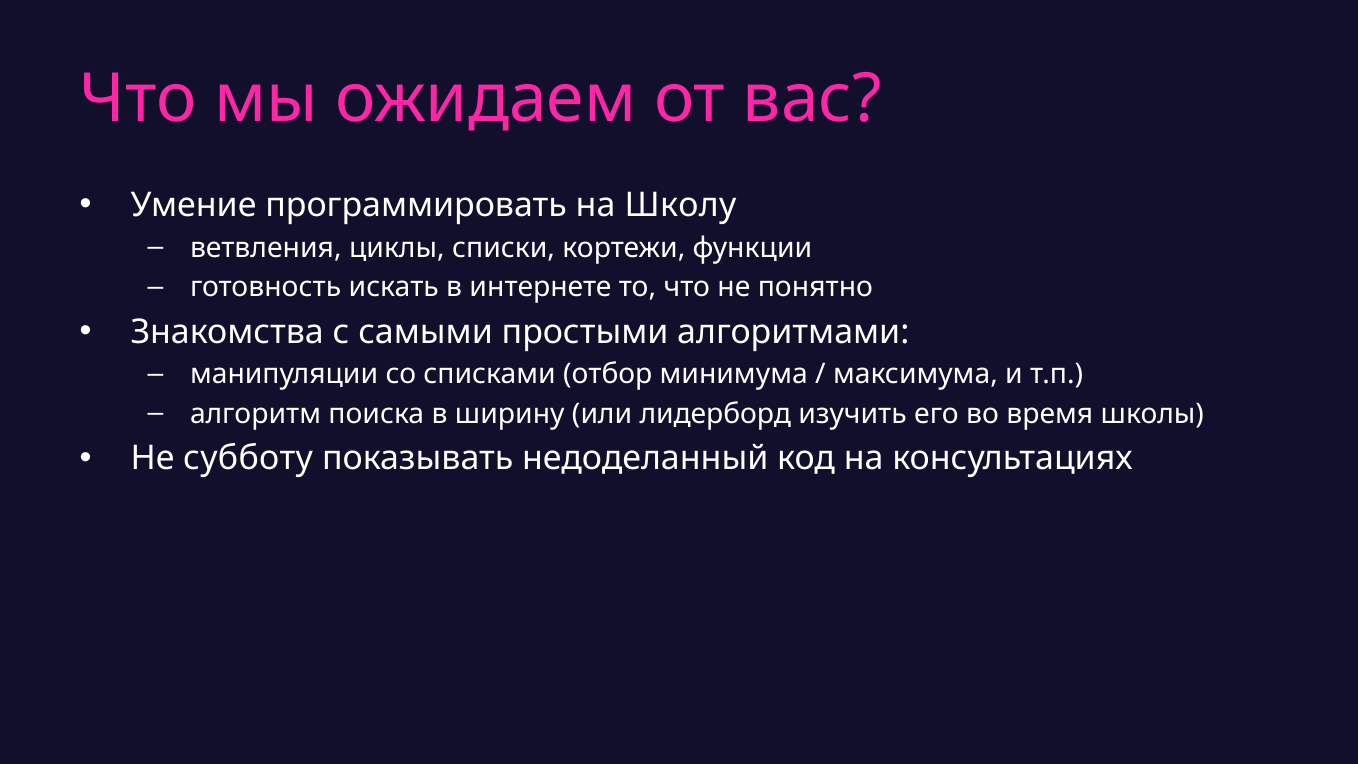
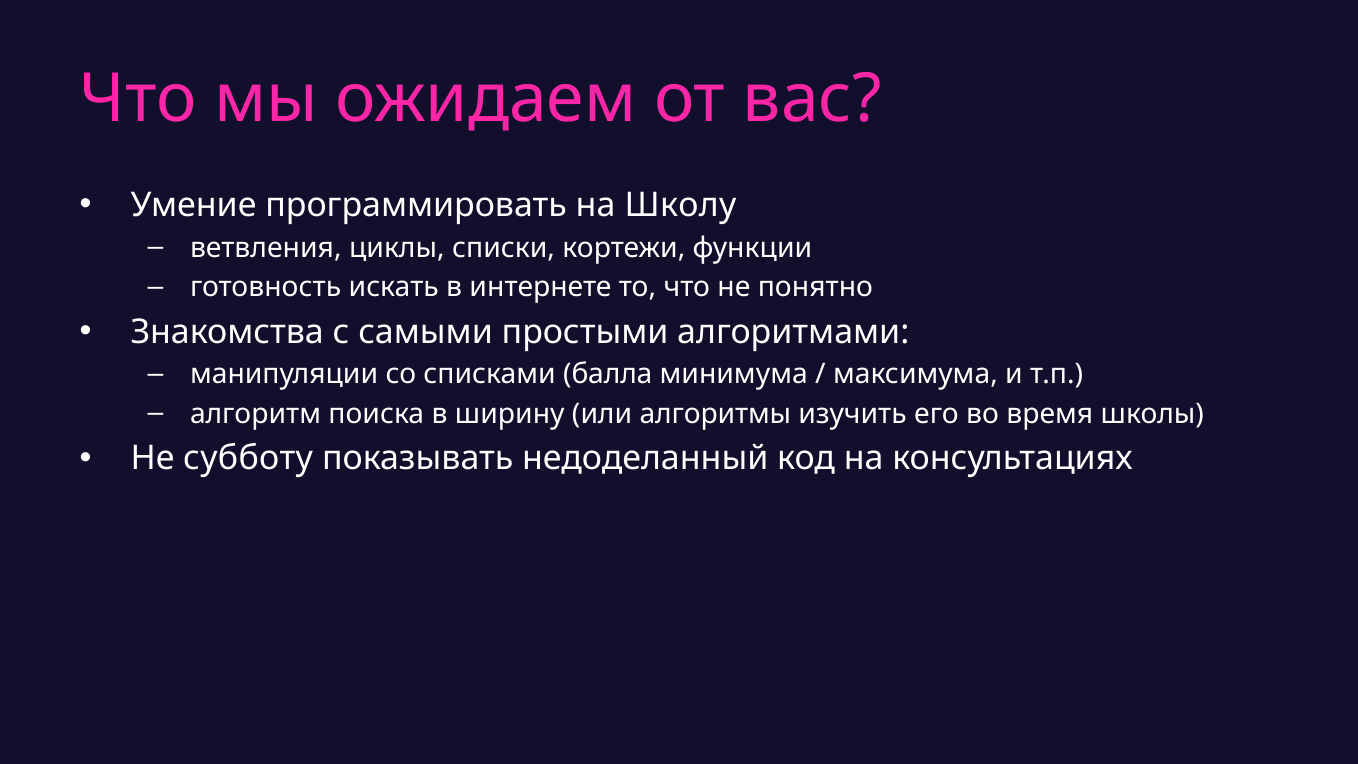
отбор: отбор -> балла
лидерборд: лидерборд -> алгоритмы
